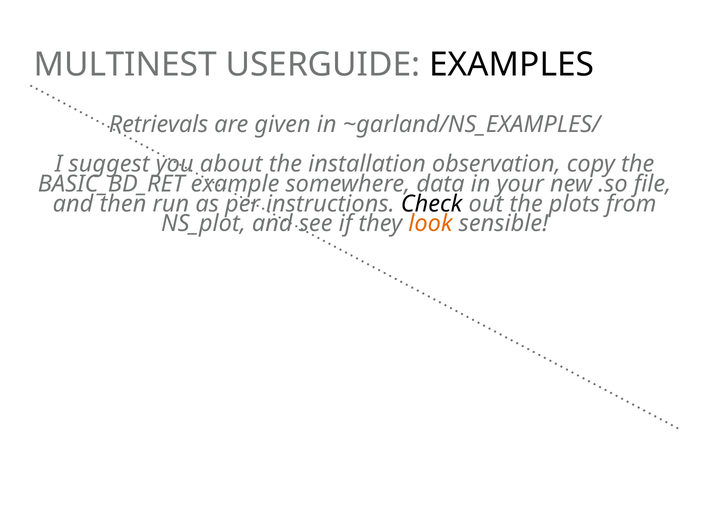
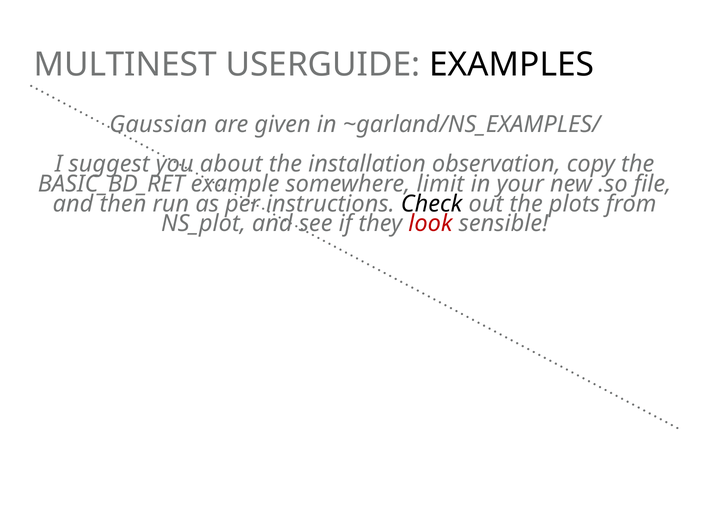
Retrievals: Retrievals -> Gaussian
data: data -> limit
look colour: orange -> red
